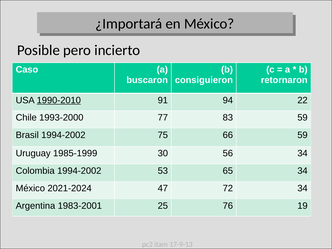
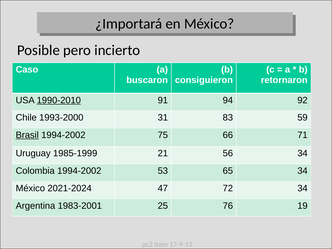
22: 22 -> 92
77: 77 -> 31
Brasil underline: none -> present
66 59: 59 -> 71
30: 30 -> 21
